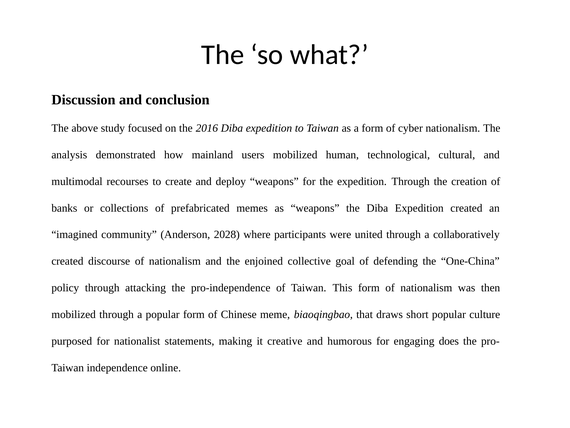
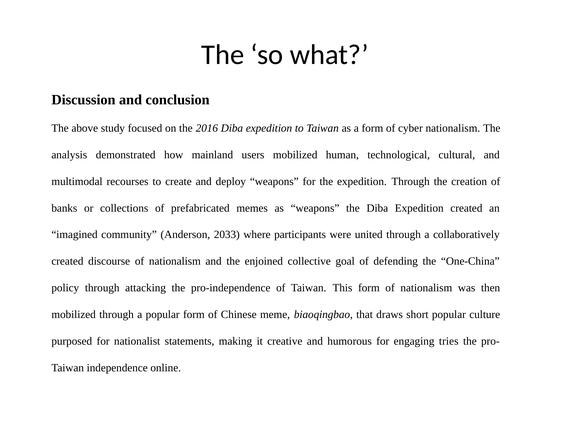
2028: 2028 -> 2033
does: does -> tries
